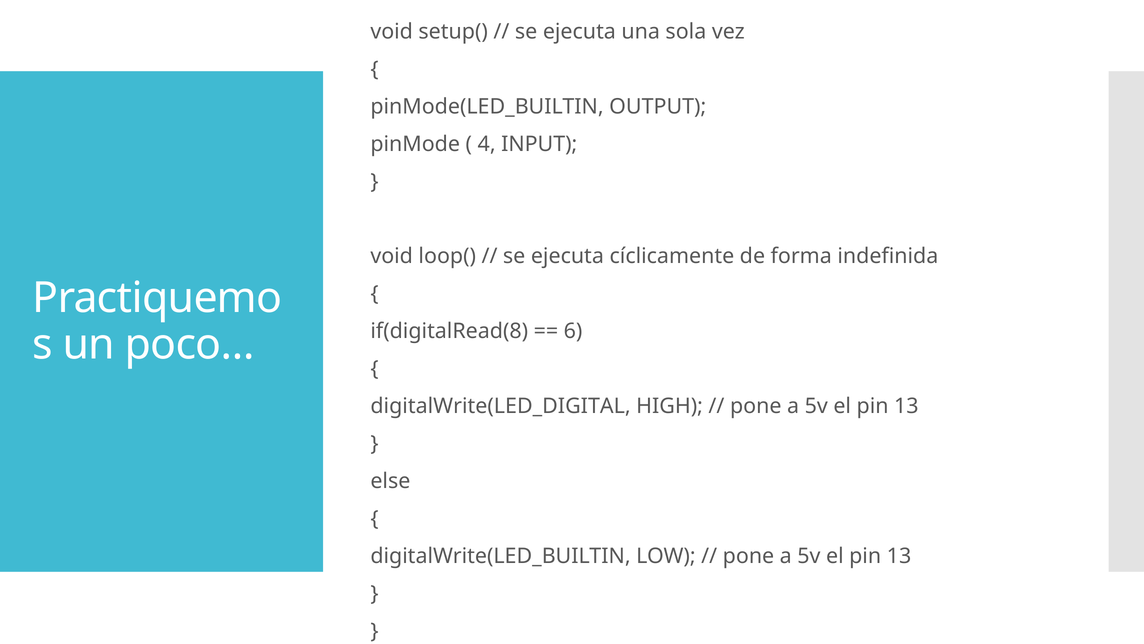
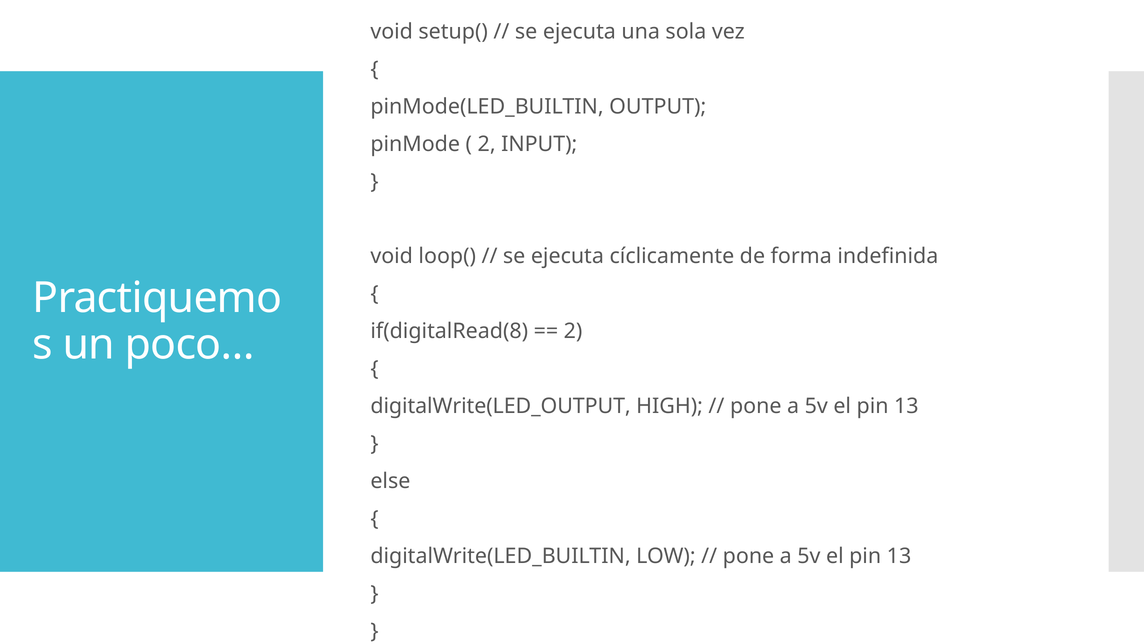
4 at (487, 144): 4 -> 2
6 at (573, 331): 6 -> 2
digitalWrite(LED_DIGITAL: digitalWrite(LED_DIGITAL -> digitalWrite(LED_OUTPUT
